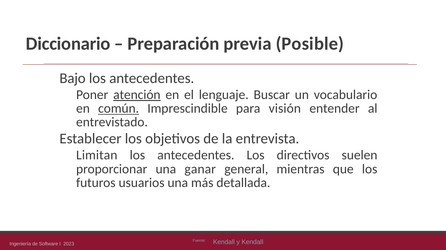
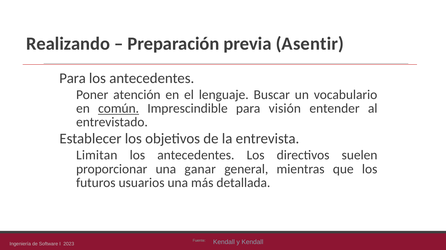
Diccionario: Diccionario -> Realizando
Posible: Posible -> Asentir
Bajo at (73, 78): Bajo -> Para
atención underline: present -> none
